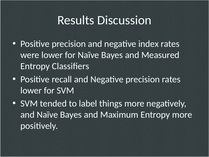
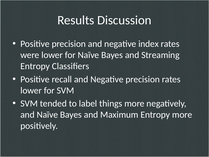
Measured: Measured -> Streaming
